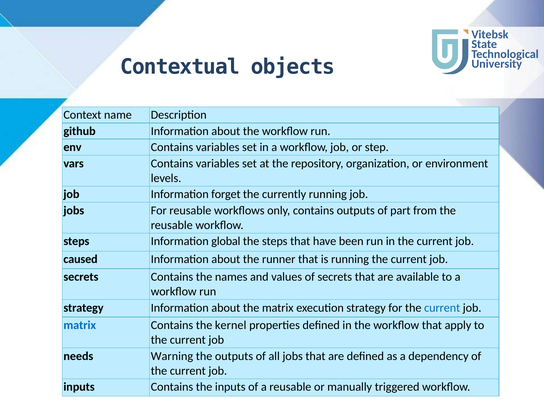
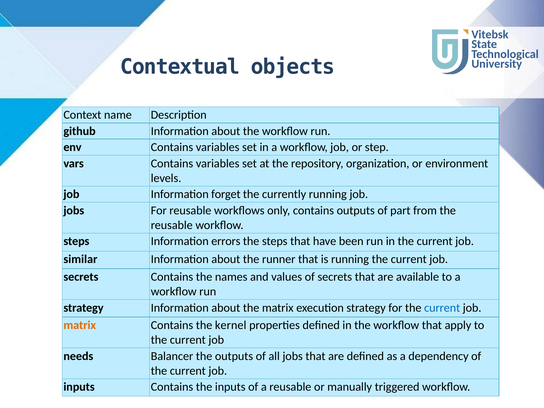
global: global -> errors
caused: caused -> similar
matrix at (80, 325) colour: blue -> orange
Warning: Warning -> Balancer
